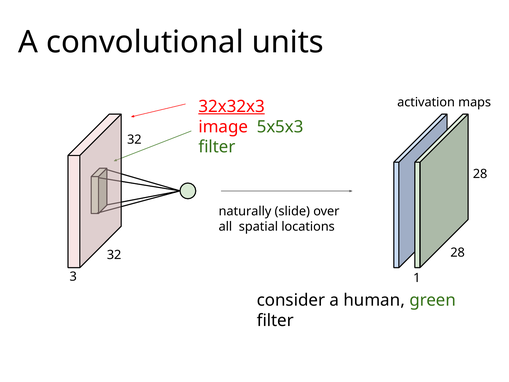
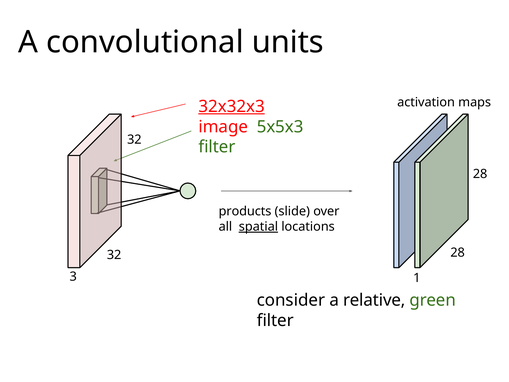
naturally: naturally -> products
spatial underline: none -> present
human: human -> relative
